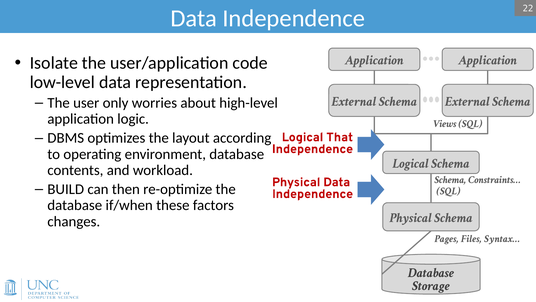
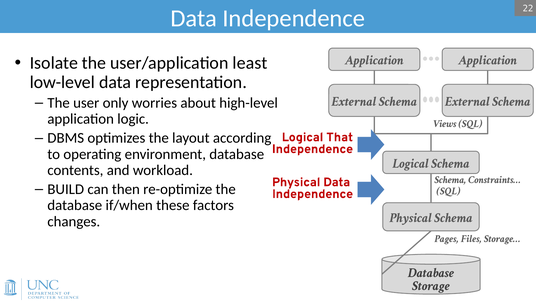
code: code -> least
Syntax…: Syntax… -> Storage…
